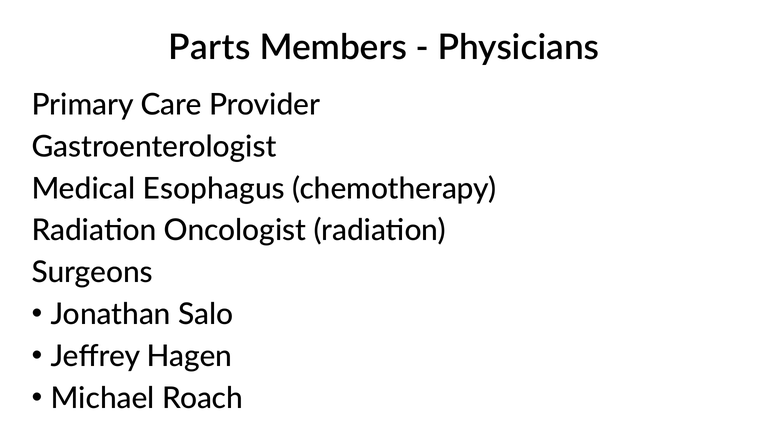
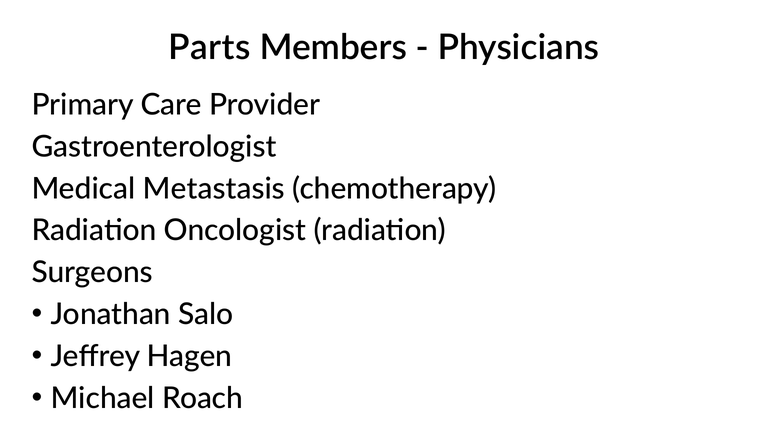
Esophagus: Esophagus -> Metastasis
